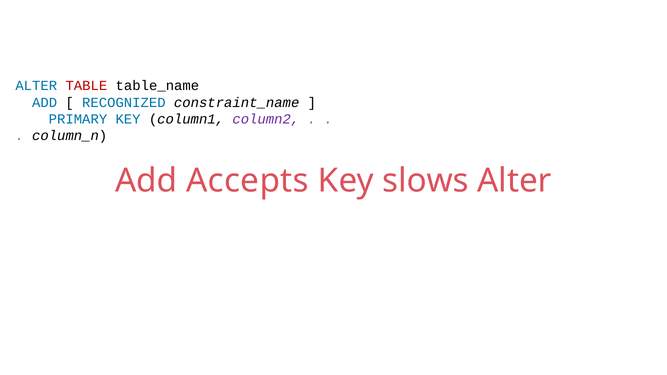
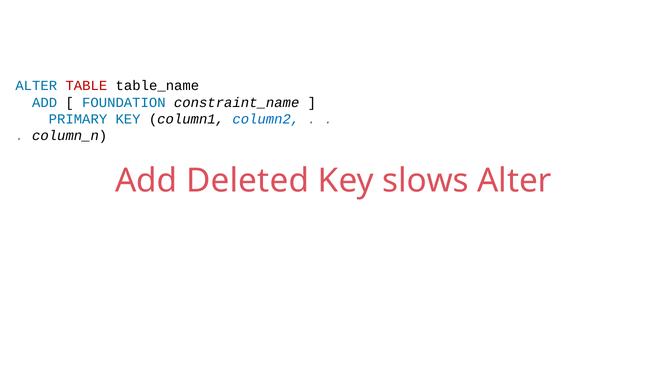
RECOGNIZED: RECOGNIZED -> FOUNDATION
column2 colour: purple -> blue
Accepts: Accepts -> Deleted
